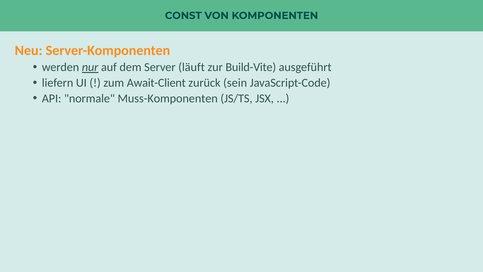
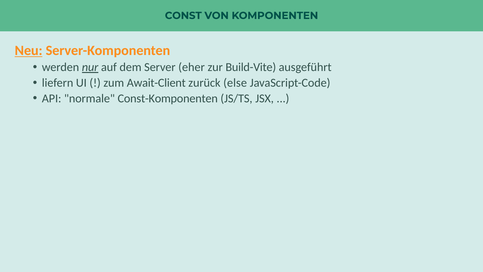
Neu underline: none -> present
läuft: läuft -> eher
sein: sein -> else
Muss-Komponenten: Muss-Komponenten -> Const-Komponenten
